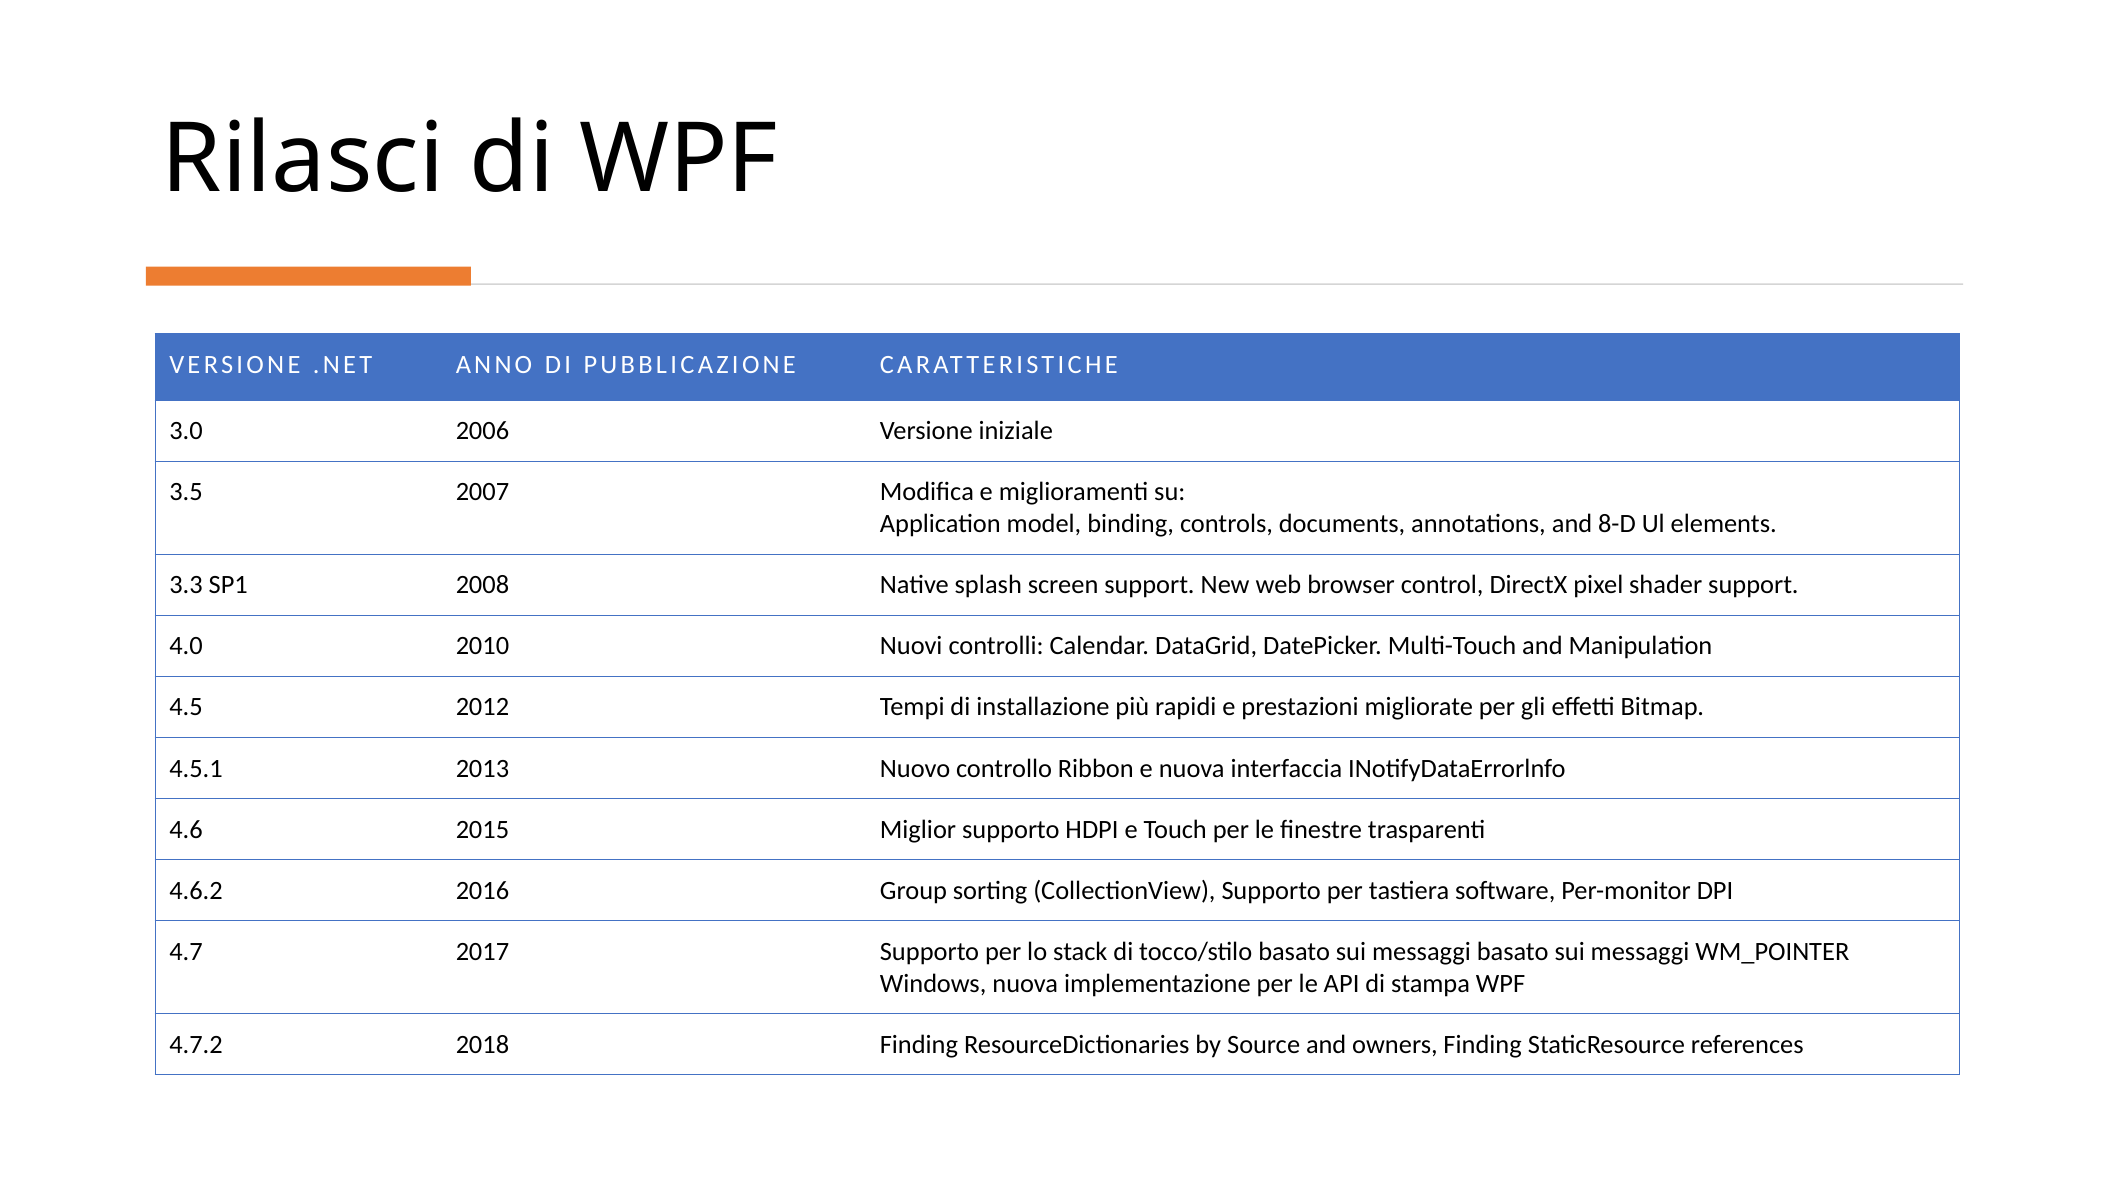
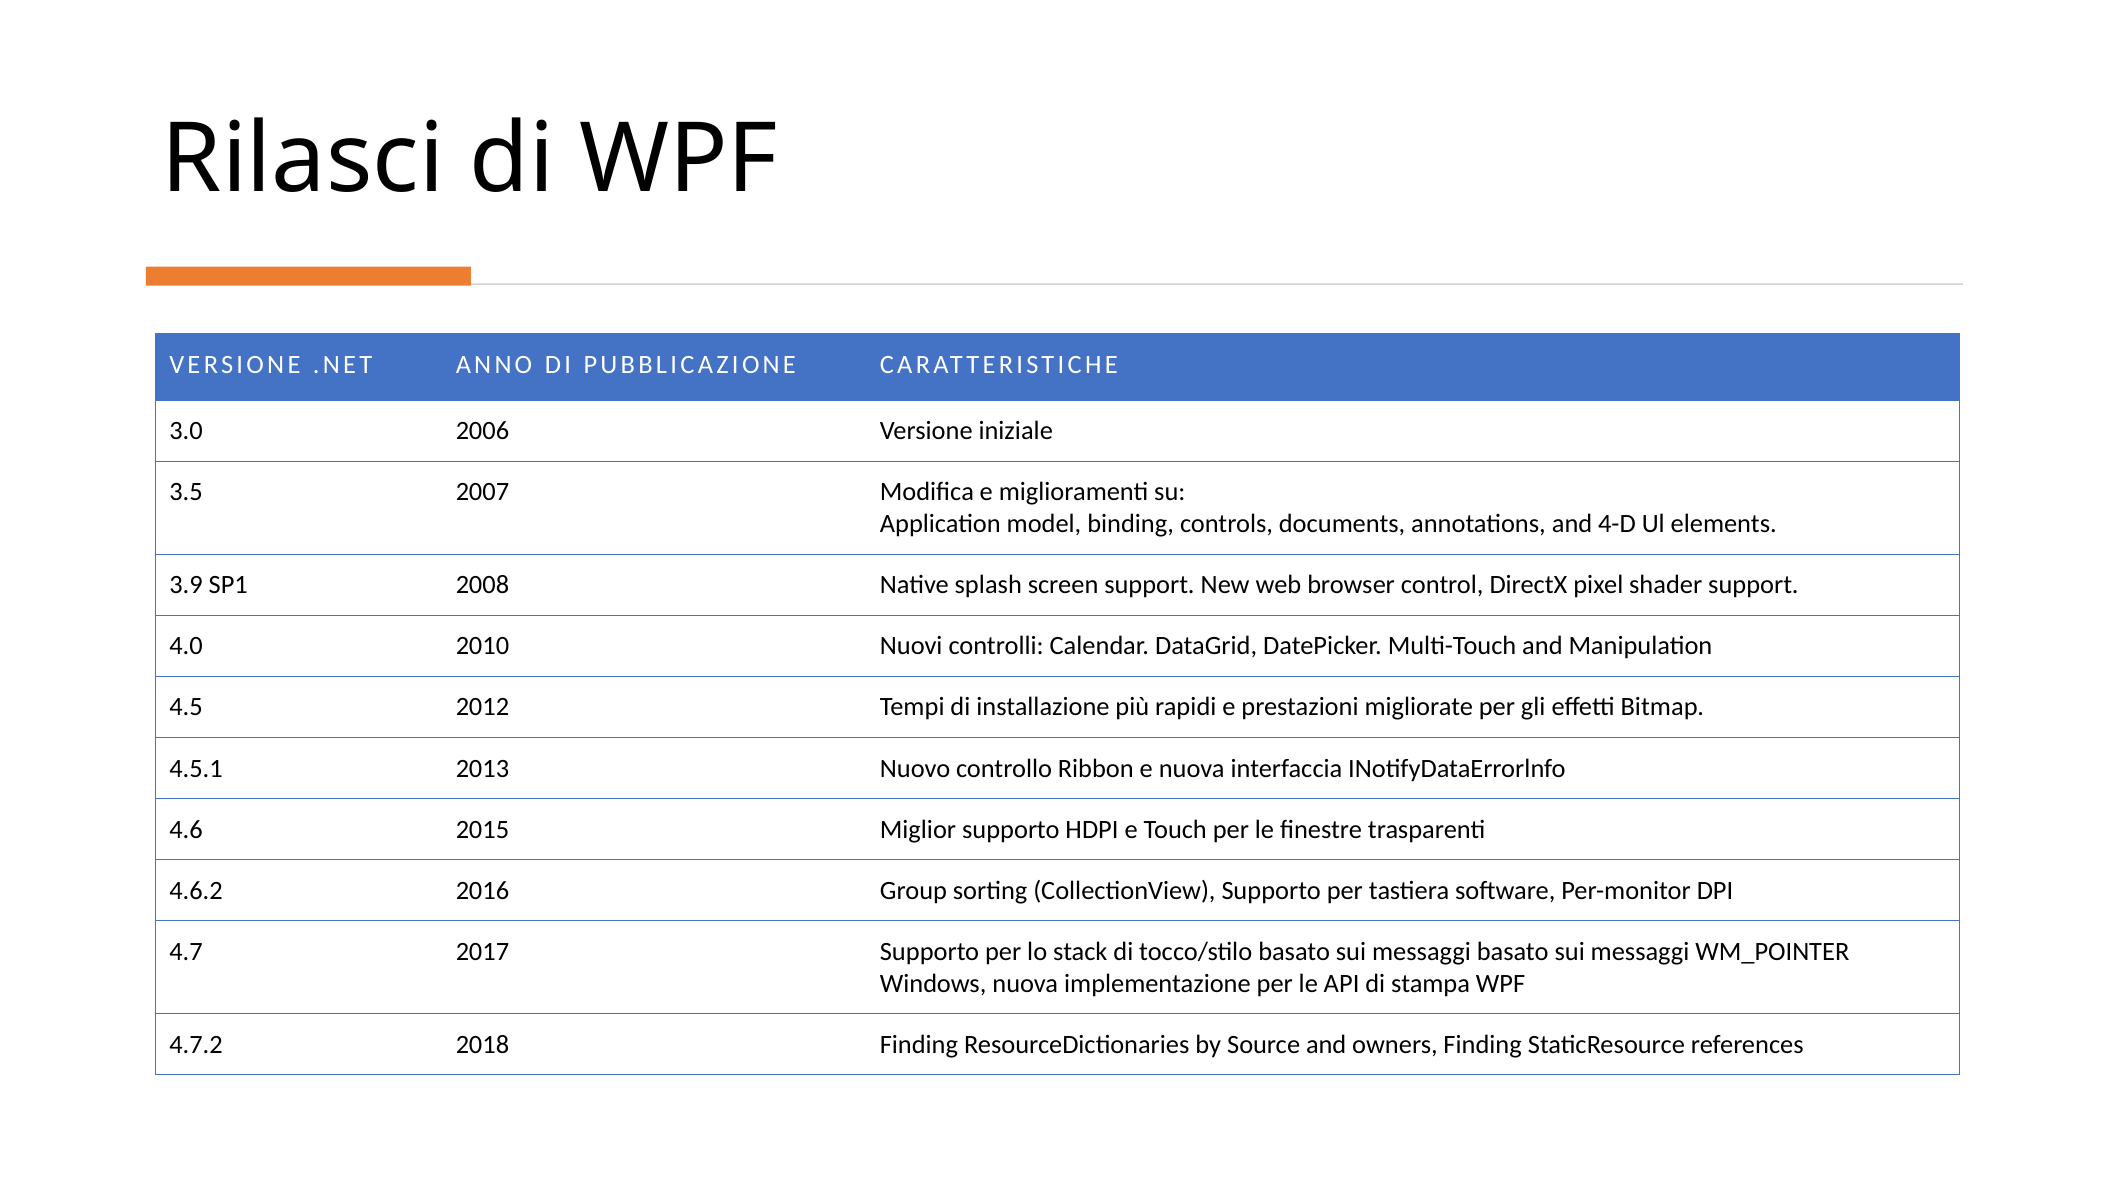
8-D: 8-D -> 4-D
3.3: 3.3 -> 3.9
